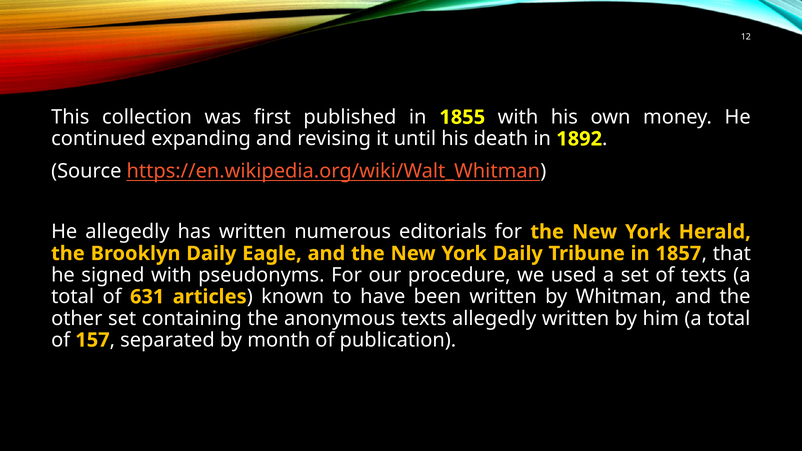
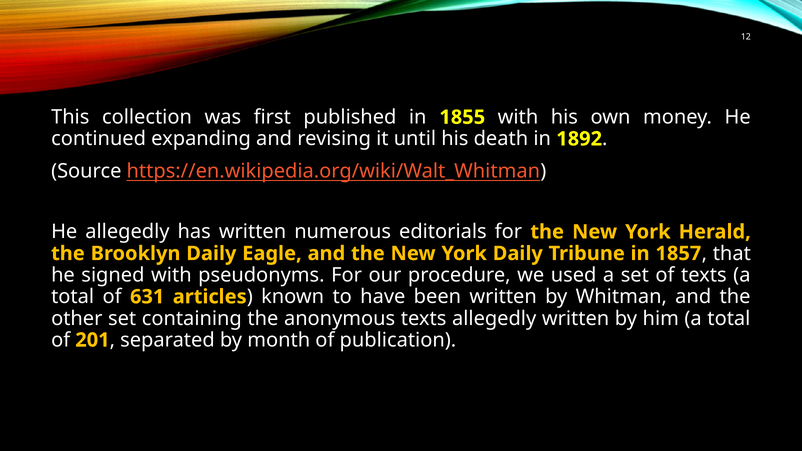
157: 157 -> 201
